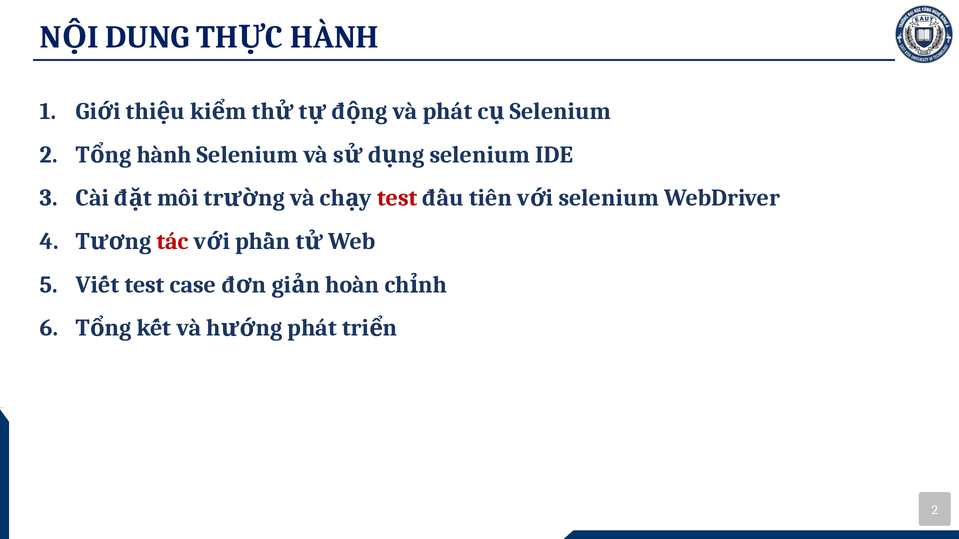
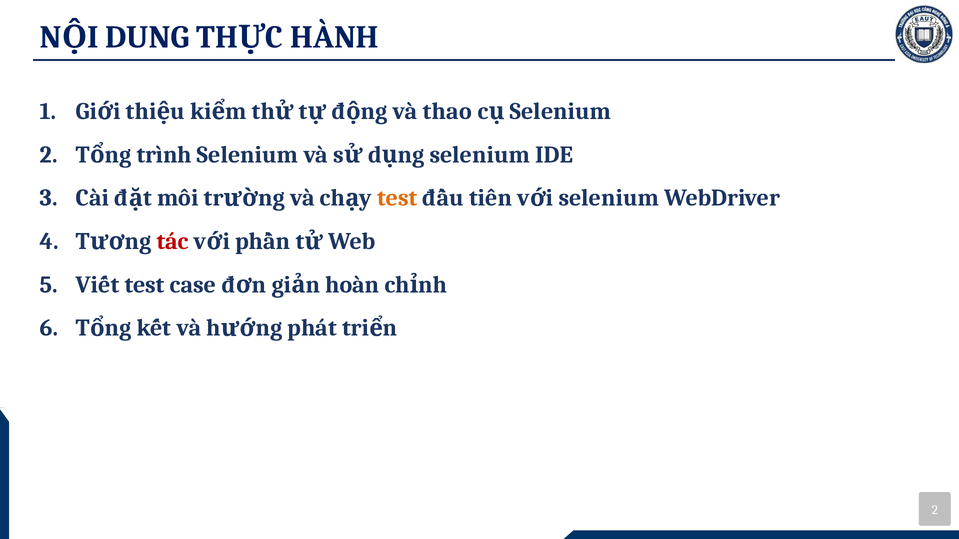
và phát: phát -> thao
hành at (164, 155): hành -> trình
test at (397, 198) colour: red -> orange
